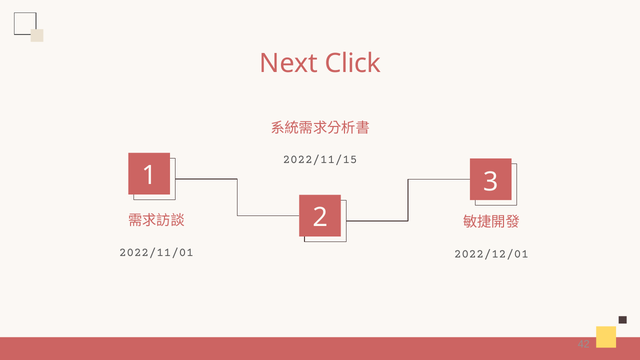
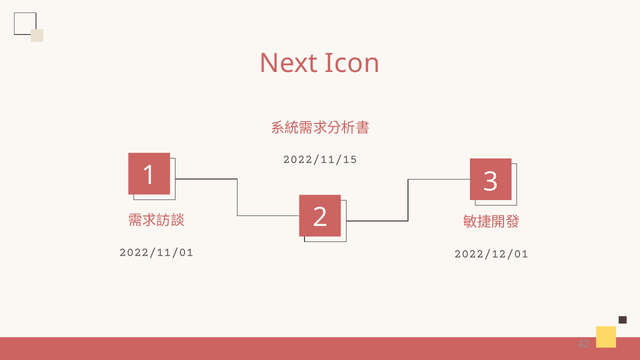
Click: Click -> Icon
